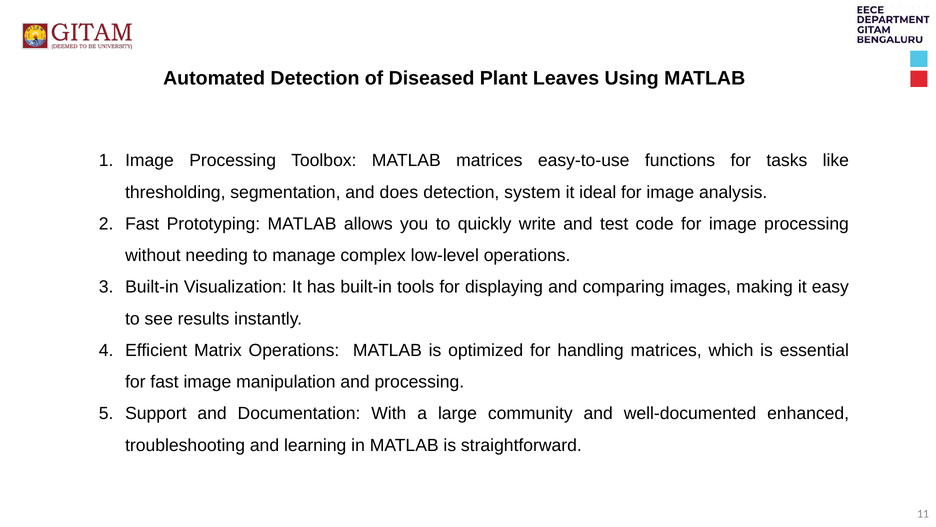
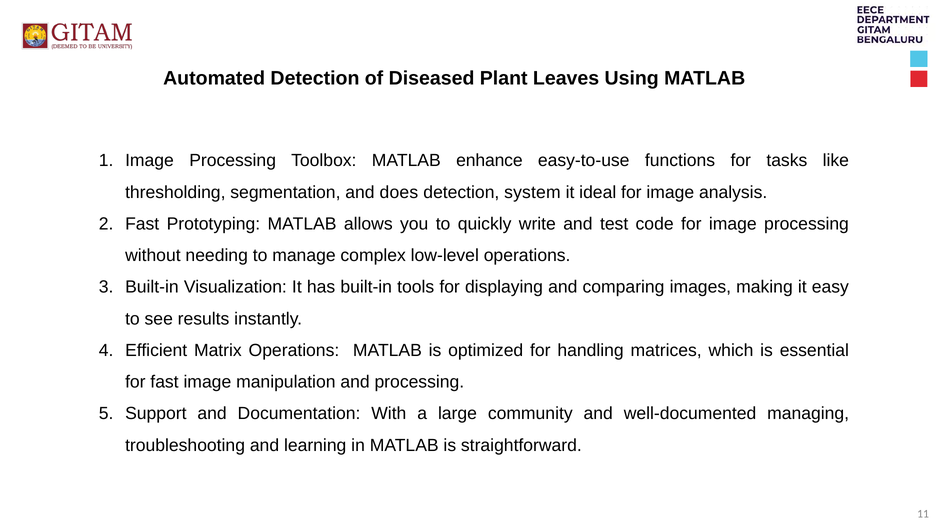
MATLAB matrices: matrices -> enhance
enhanced: enhanced -> managing
